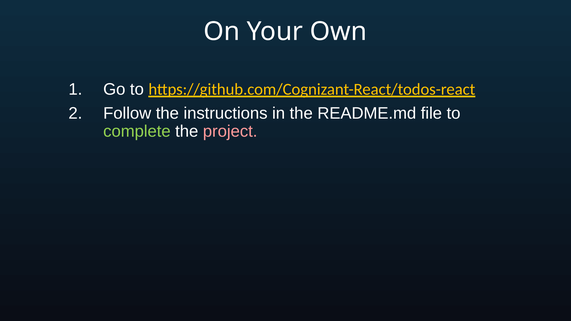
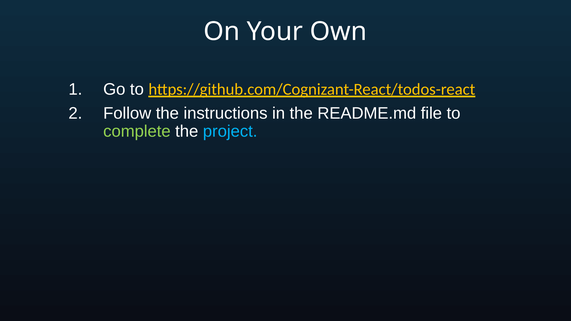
project colour: pink -> light blue
